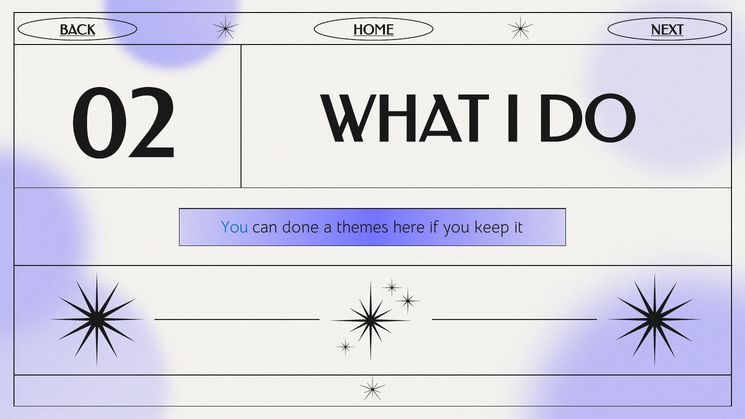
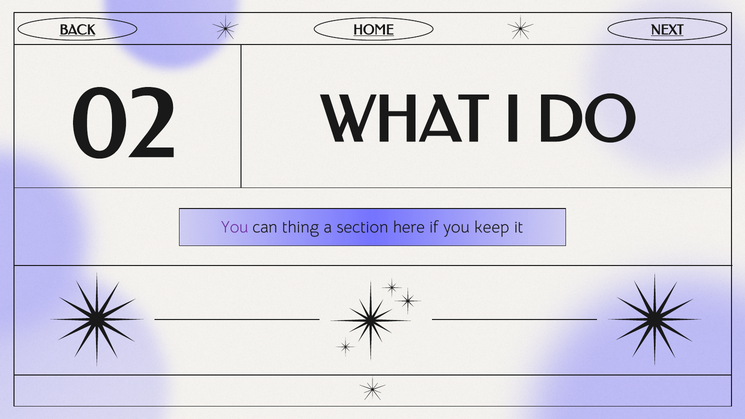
You at (235, 227) colour: blue -> purple
done: done -> thing
themes: themes -> section
